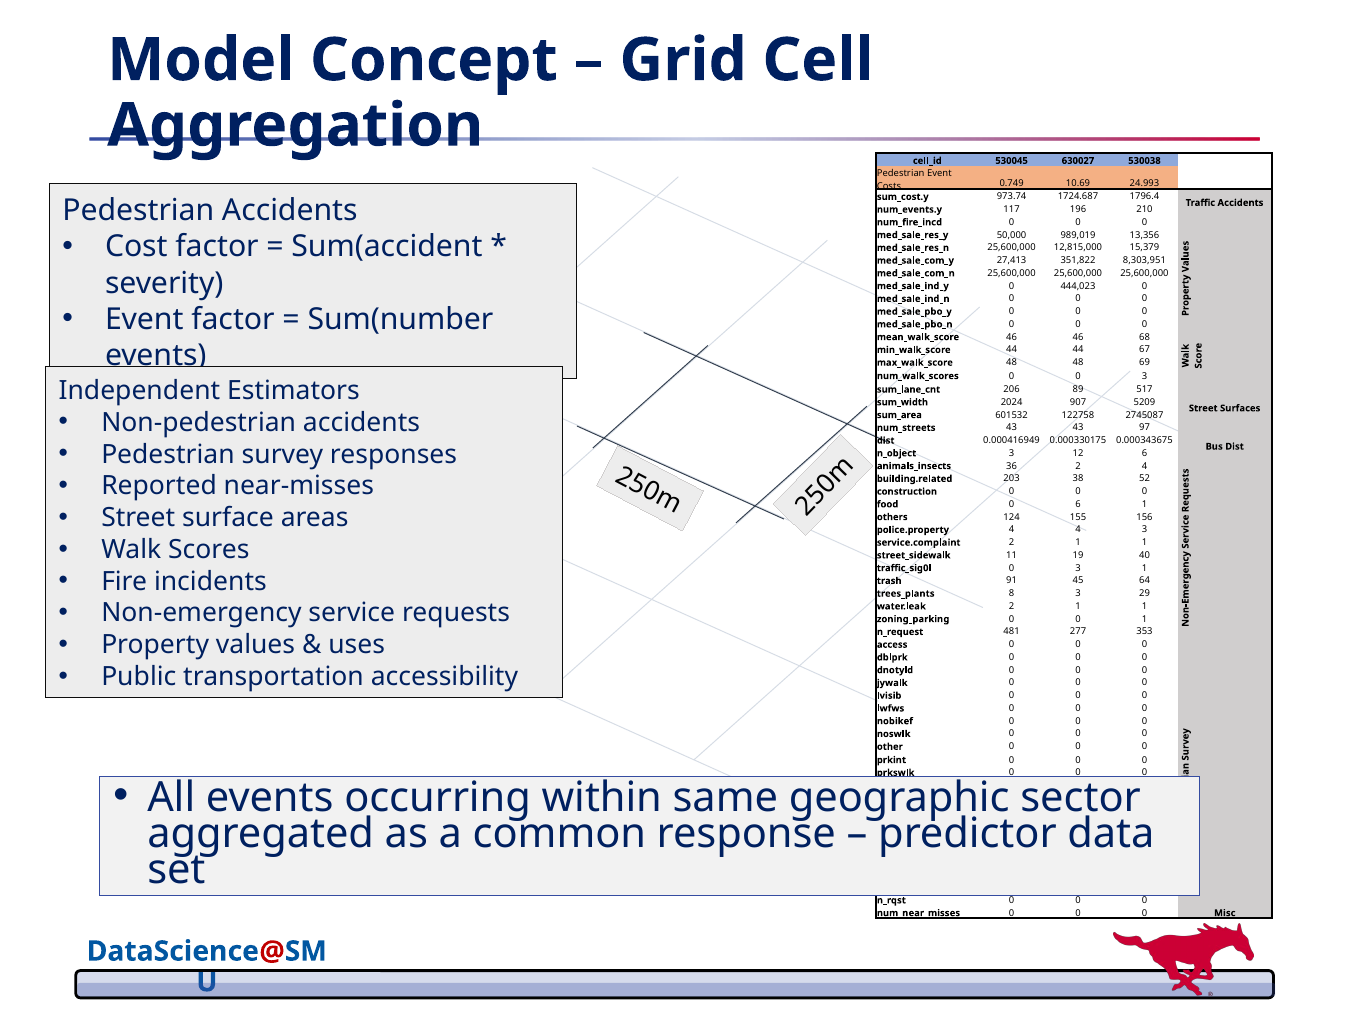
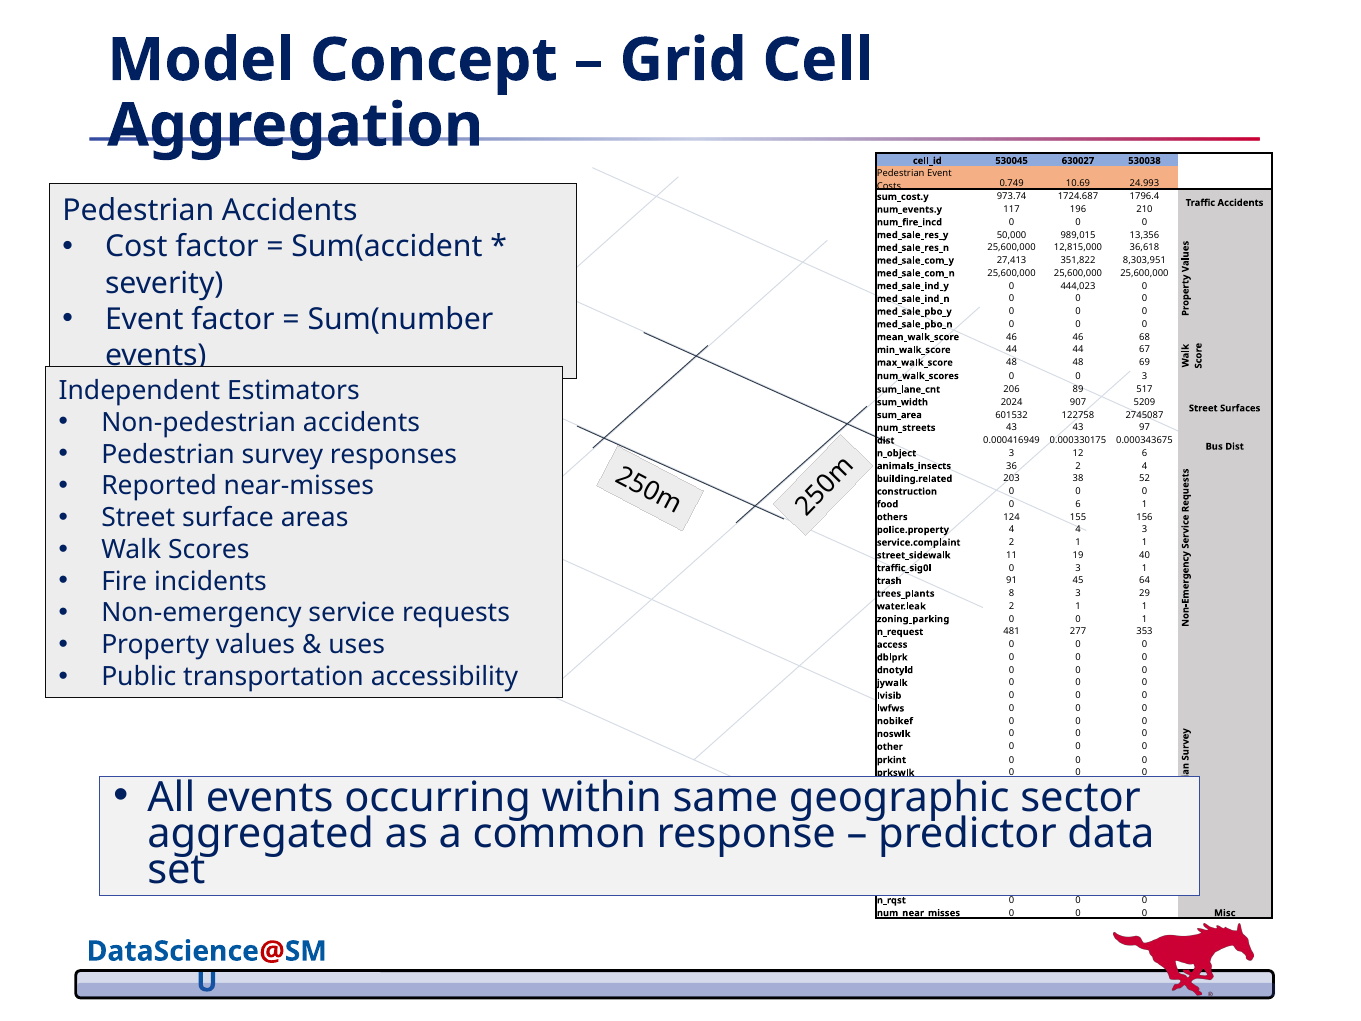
989,019: 989,019 -> 989,015
15,379: 15,379 -> 36,618
